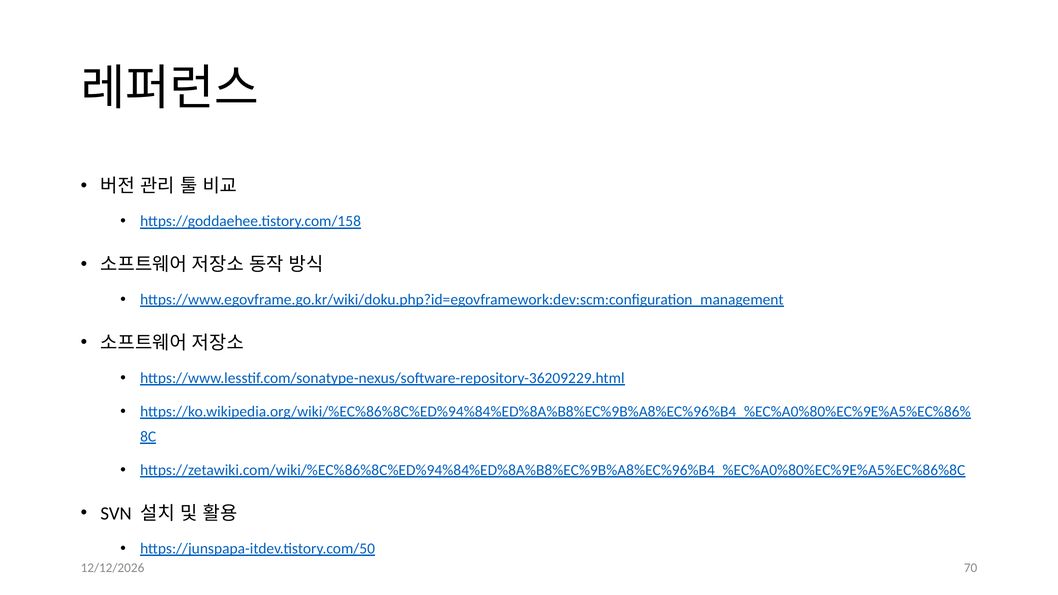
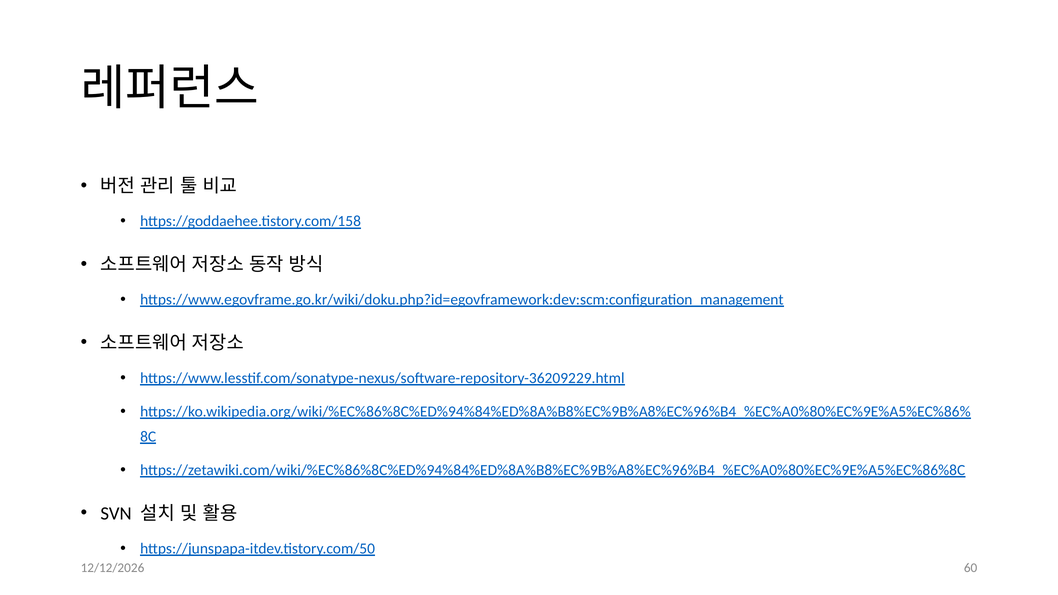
70: 70 -> 60
